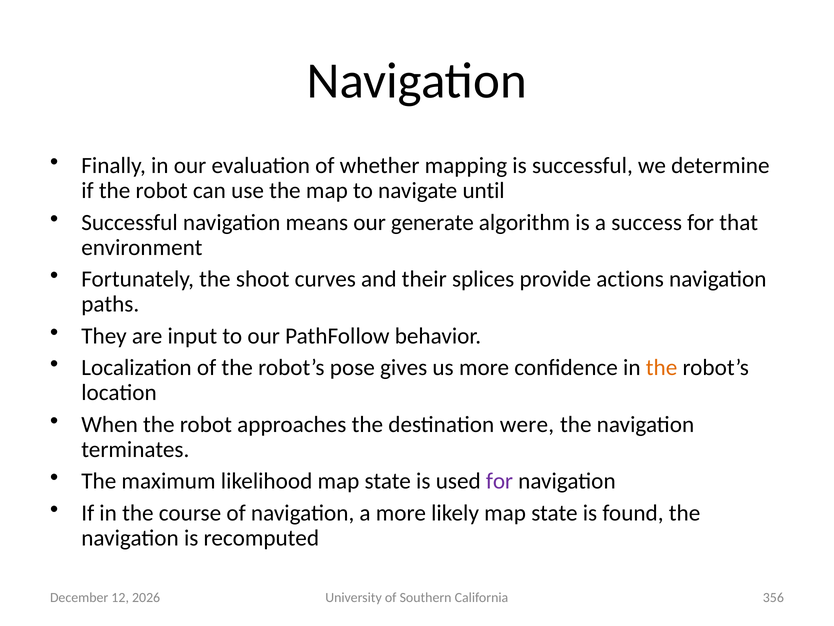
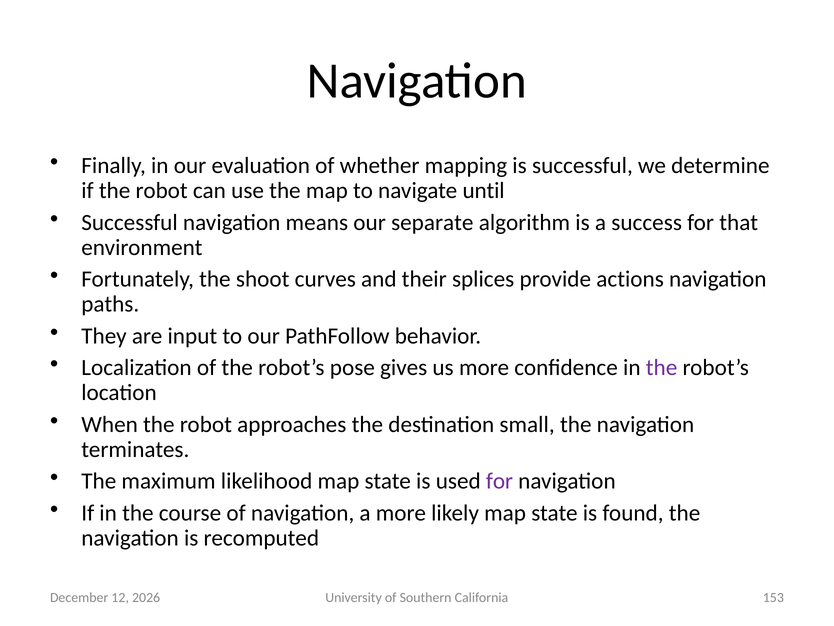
generate: generate -> separate
the at (662, 367) colour: orange -> purple
were: were -> small
356: 356 -> 153
